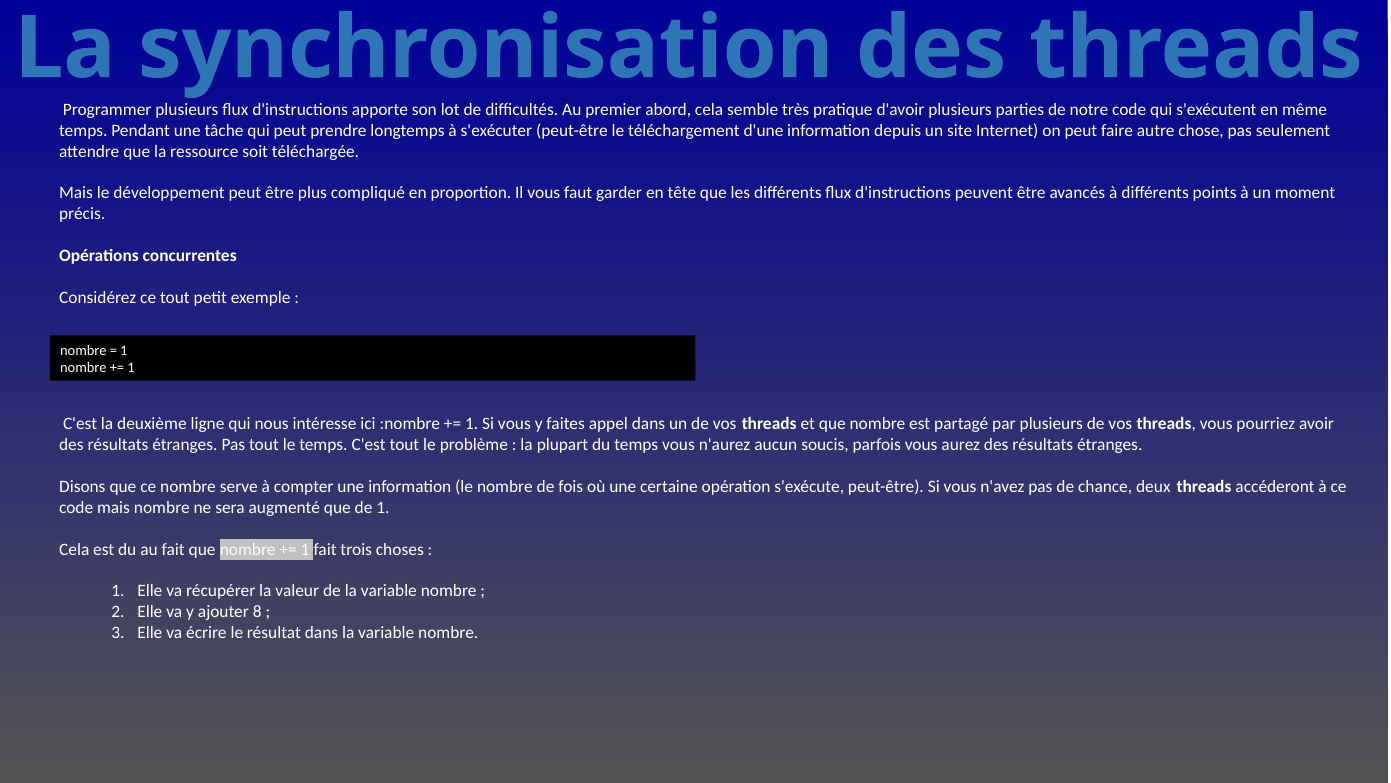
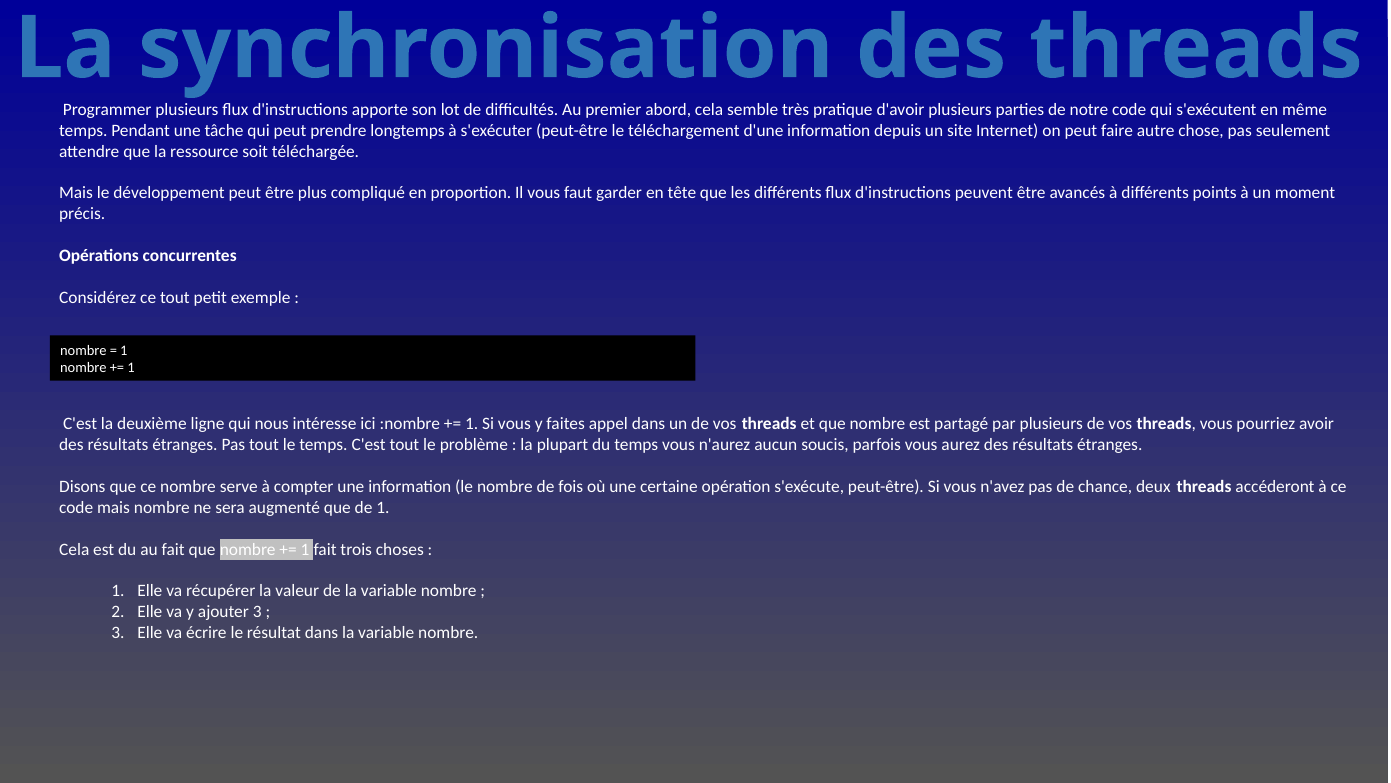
ajouter 8: 8 -> 3
